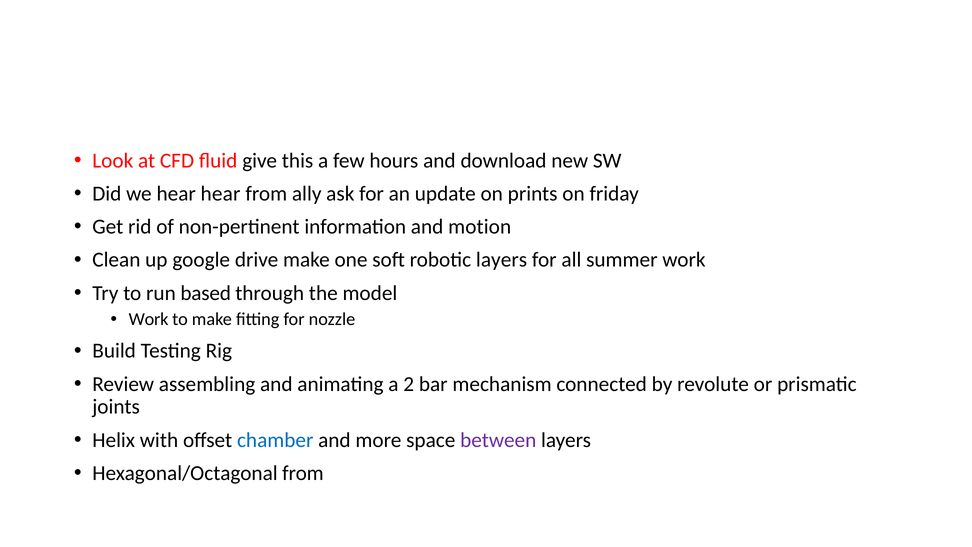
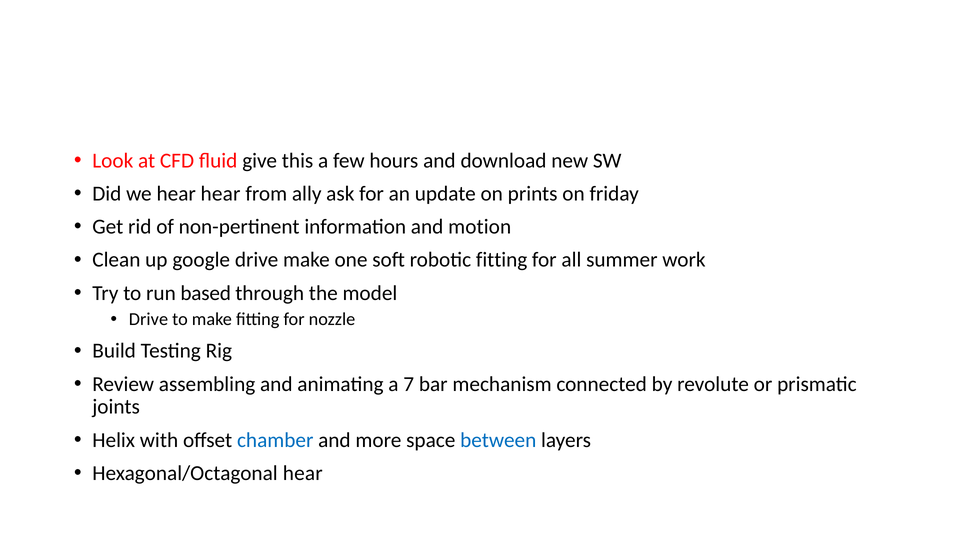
robotic layers: layers -> fitting
Work at (149, 319): Work -> Drive
2: 2 -> 7
between colour: purple -> blue
Hexagonal/Octagonal from: from -> hear
